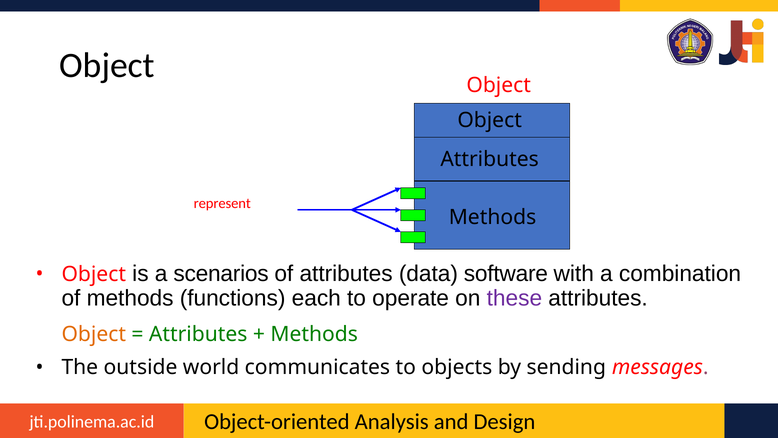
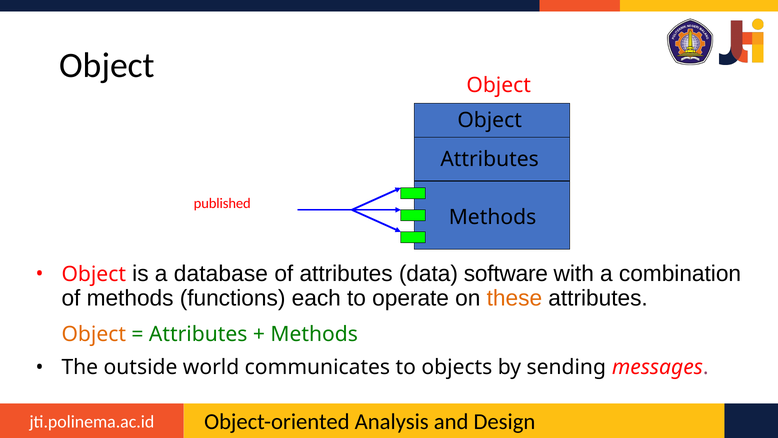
represent: represent -> published
scenarios: scenarios -> database
these colour: purple -> orange
